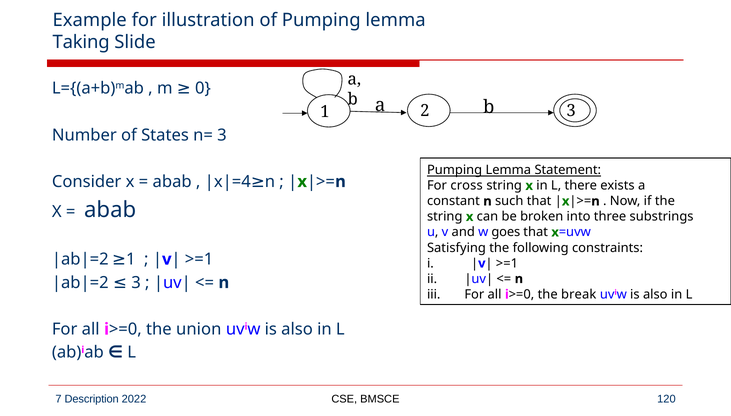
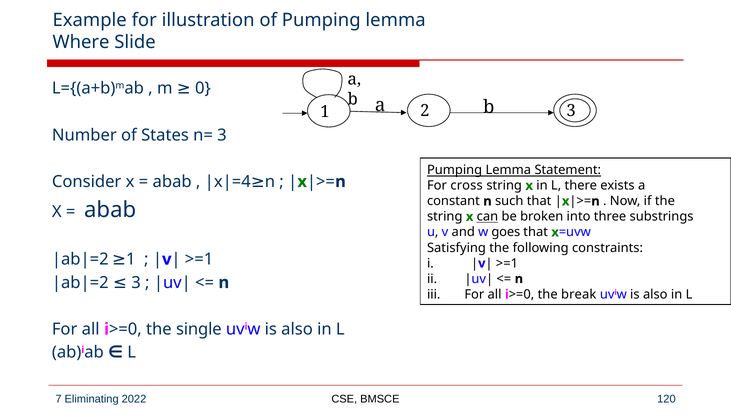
Taking: Taking -> Where
can underline: none -> present
union: union -> single
Description: Description -> Eliminating
